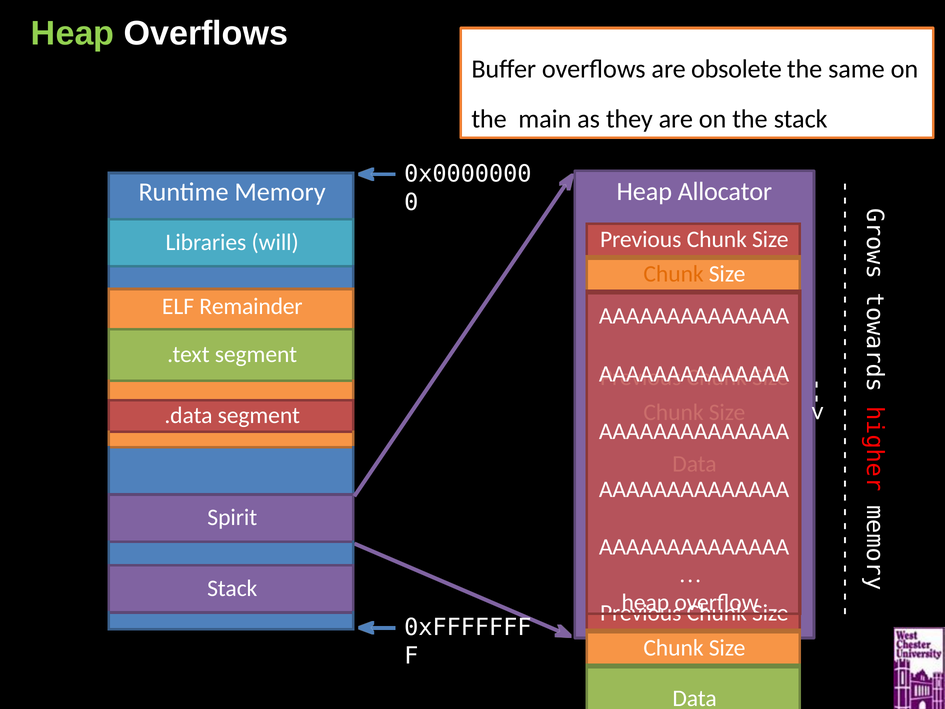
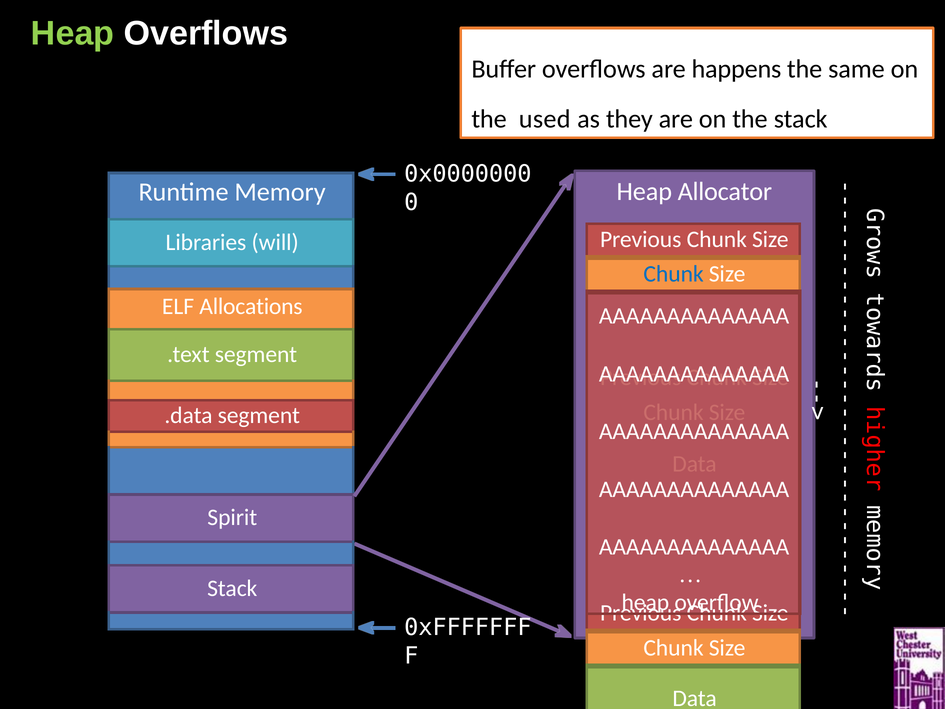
obsolete: obsolete -> happens
main: main -> used
Chunk at (674, 274) colour: orange -> blue
Remainder: Remainder -> Allocations
